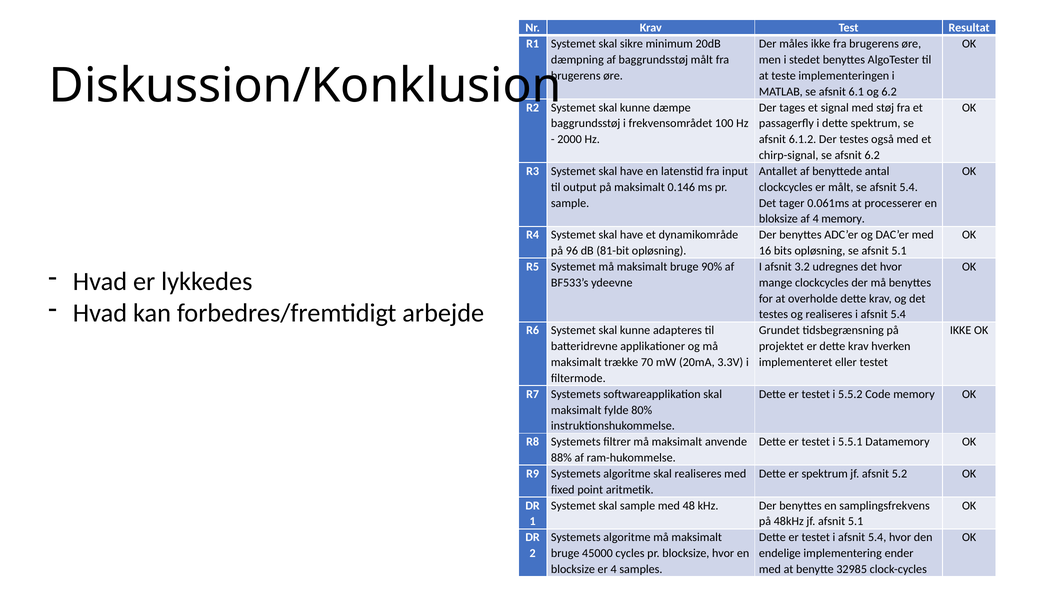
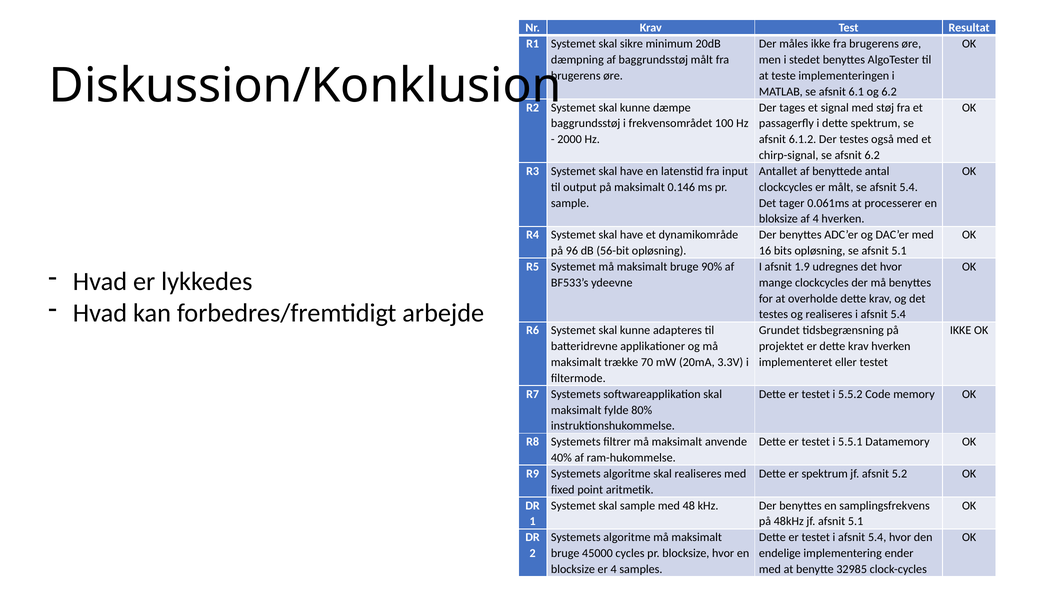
4 memory: memory -> hverken
81-bit: 81-bit -> 56-bit
3.2: 3.2 -> 1.9
88%: 88% -> 40%
